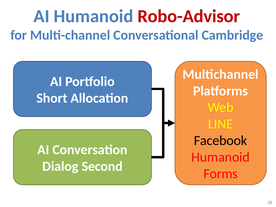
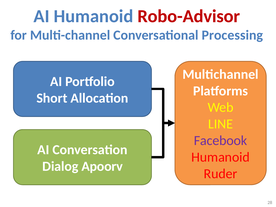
Cambridge: Cambridge -> Processing
Facebook colour: black -> purple
Second: Second -> Apoorv
Forms: Forms -> Ruder
